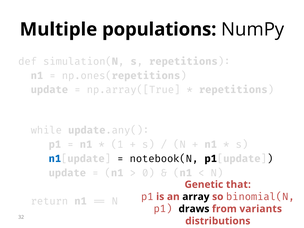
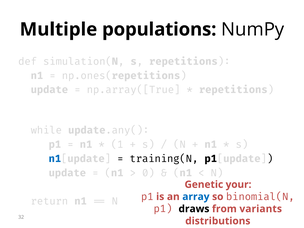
notebook(N: notebook(N -> training(N
that: that -> your
array colour: black -> blue
